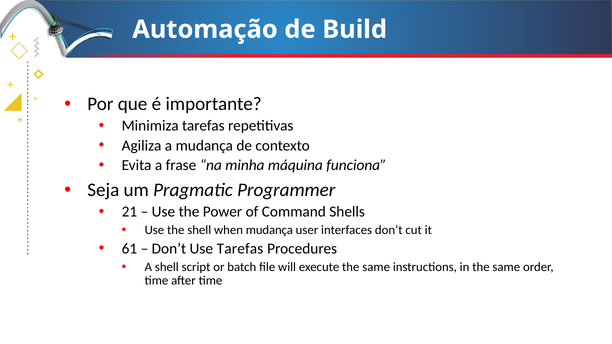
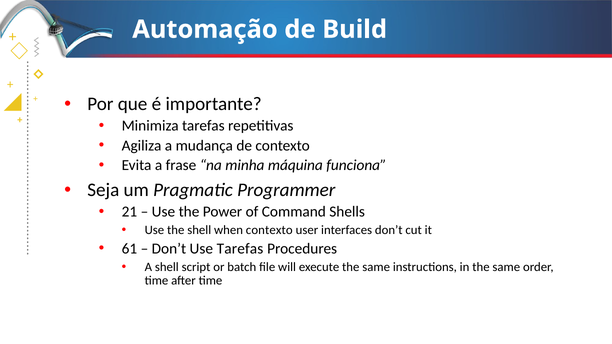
when mudança: mudança -> contexto
